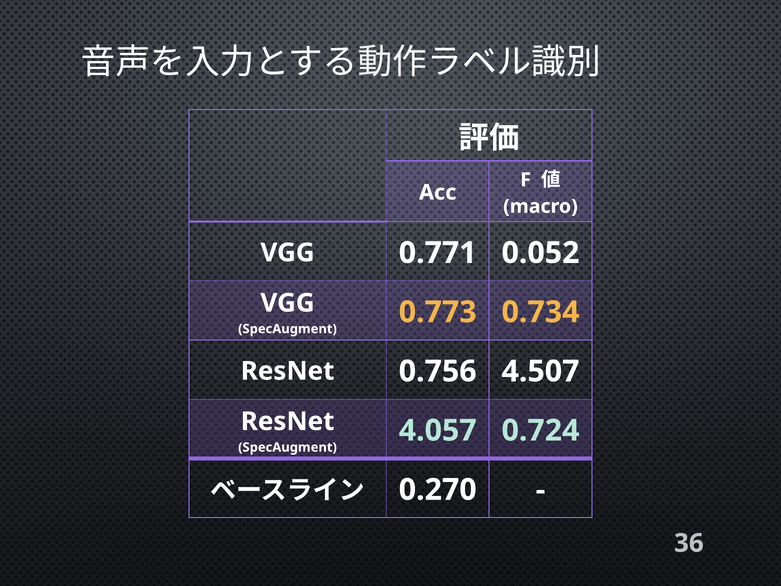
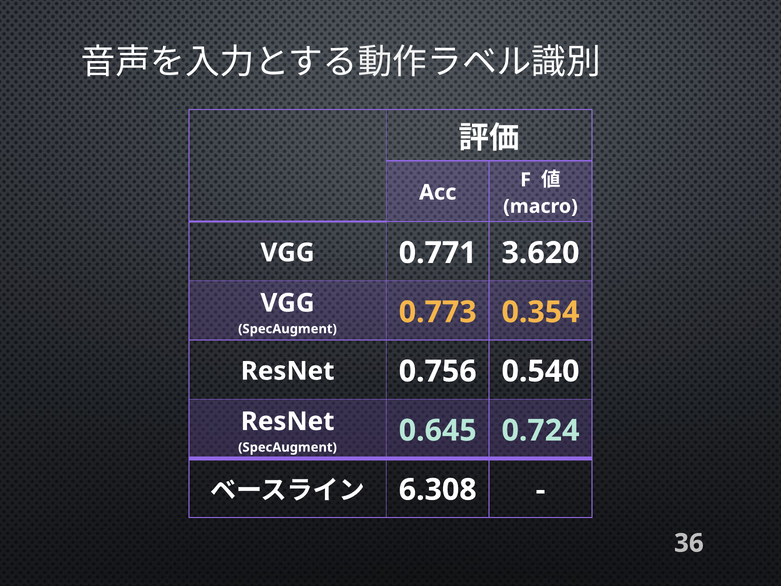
0.052: 0.052 -> 3.620
0.734: 0.734 -> 0.354
4.507: 4.507 -> 0.540
4.057: 4.057 -> 0.645
0.270: 0.270 -> 6.308
